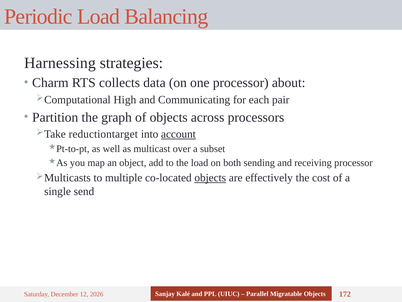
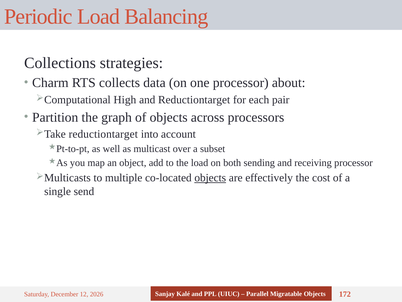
Harnessing: Harnessing -> Collections
and Communicating: Communicating -> Reductiontarget
account underline: present -> none
